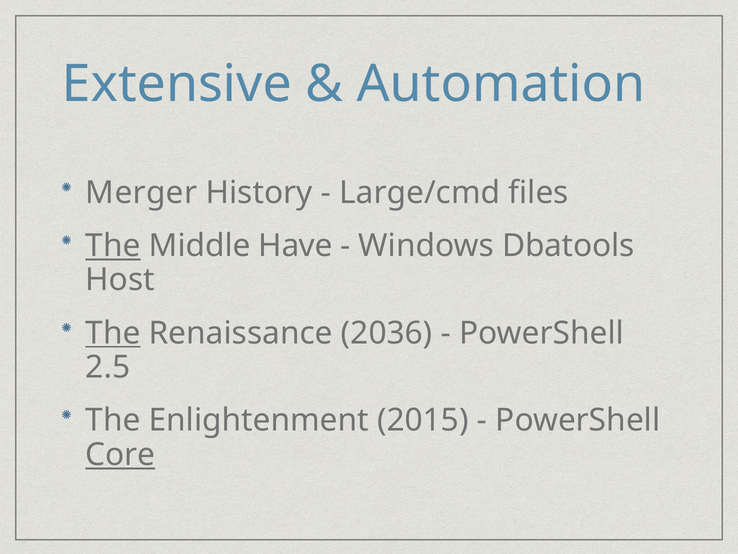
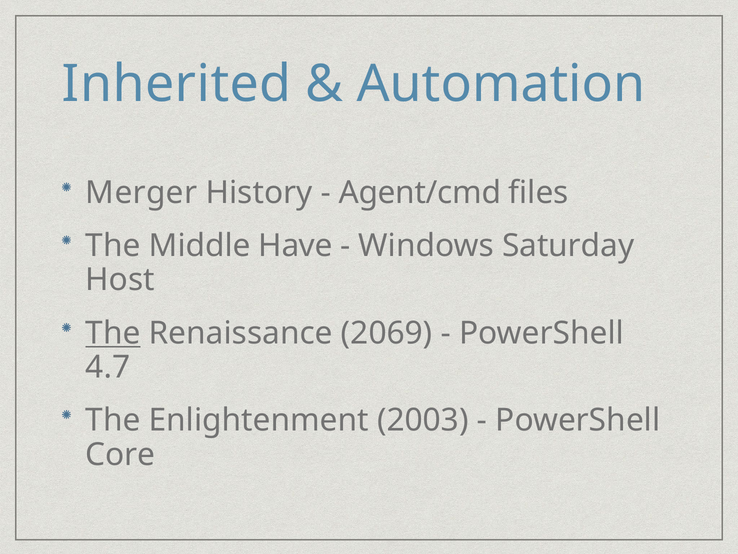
Extensive: Extensive -> Inherited
Large/cmd: Large/cmd -> Agent/cmd
The at (113, 246) underline: present -> none
Dbatools: Dbatools -> Saturday
2036: 2036 -> 2069
2.5: 2.5 -> 4.7
2015: 2015 -> 2003
Core underline: present -> none
